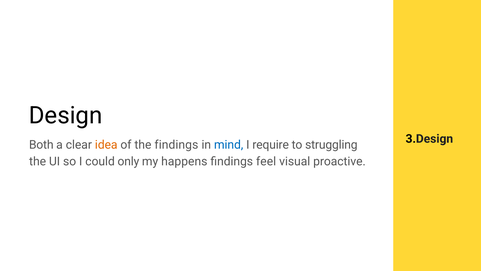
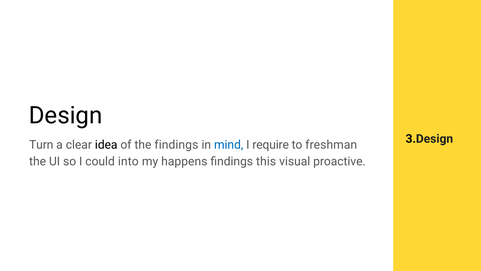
Both: Both -> Turn
idea colour: orange -> black
struggling: struggling -> freshman
only: only -> into
feel: feel -> this
